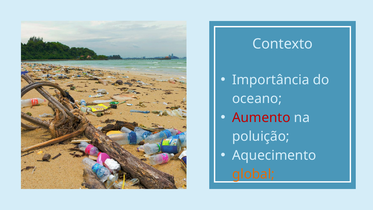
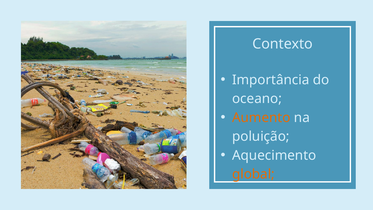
Aumento colour: red -> orange
